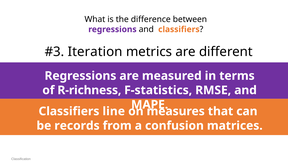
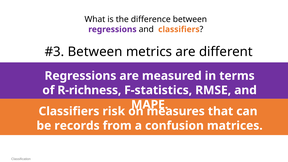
Iteration at (95, 52): Iteration -> Between
line: line -> risk
